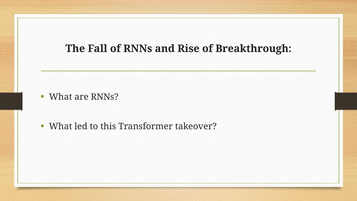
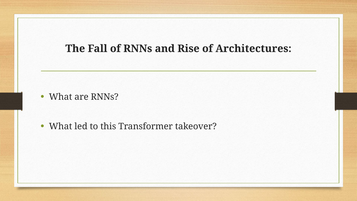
Breakthrough: Breakthrough -> Architectures
